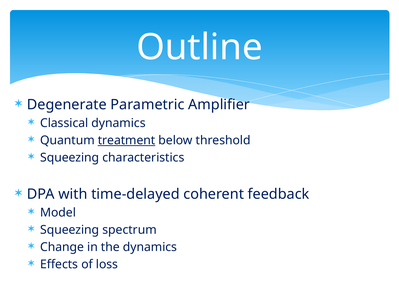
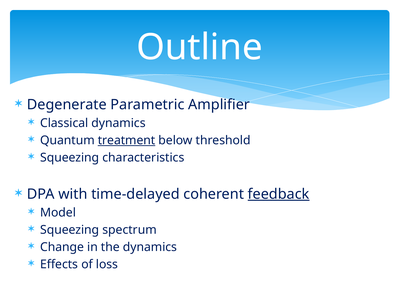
feedback underline: none -> present
